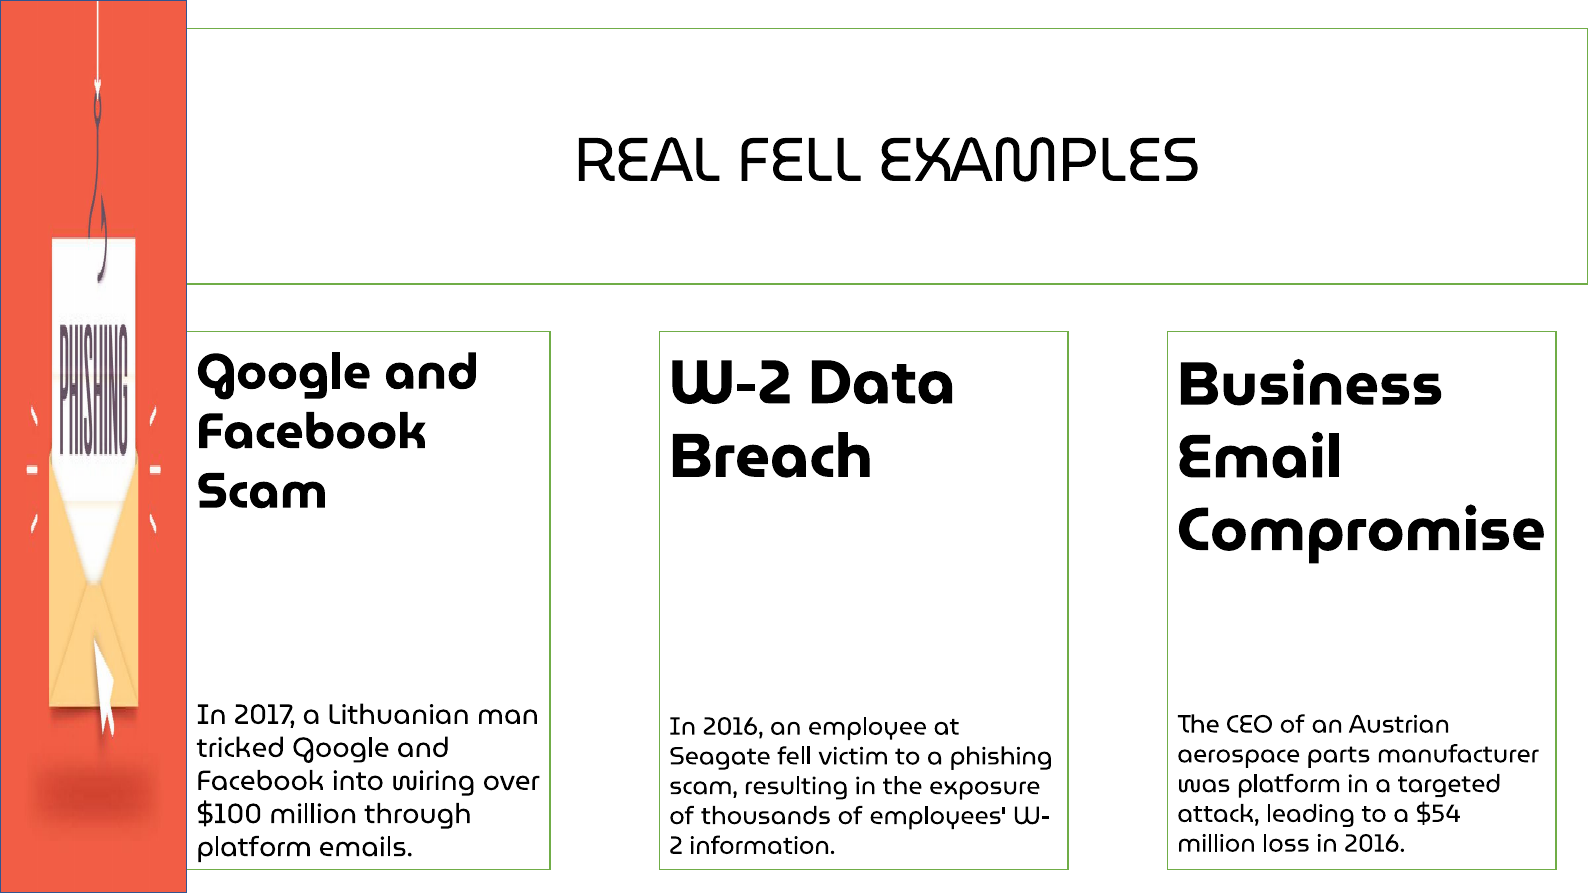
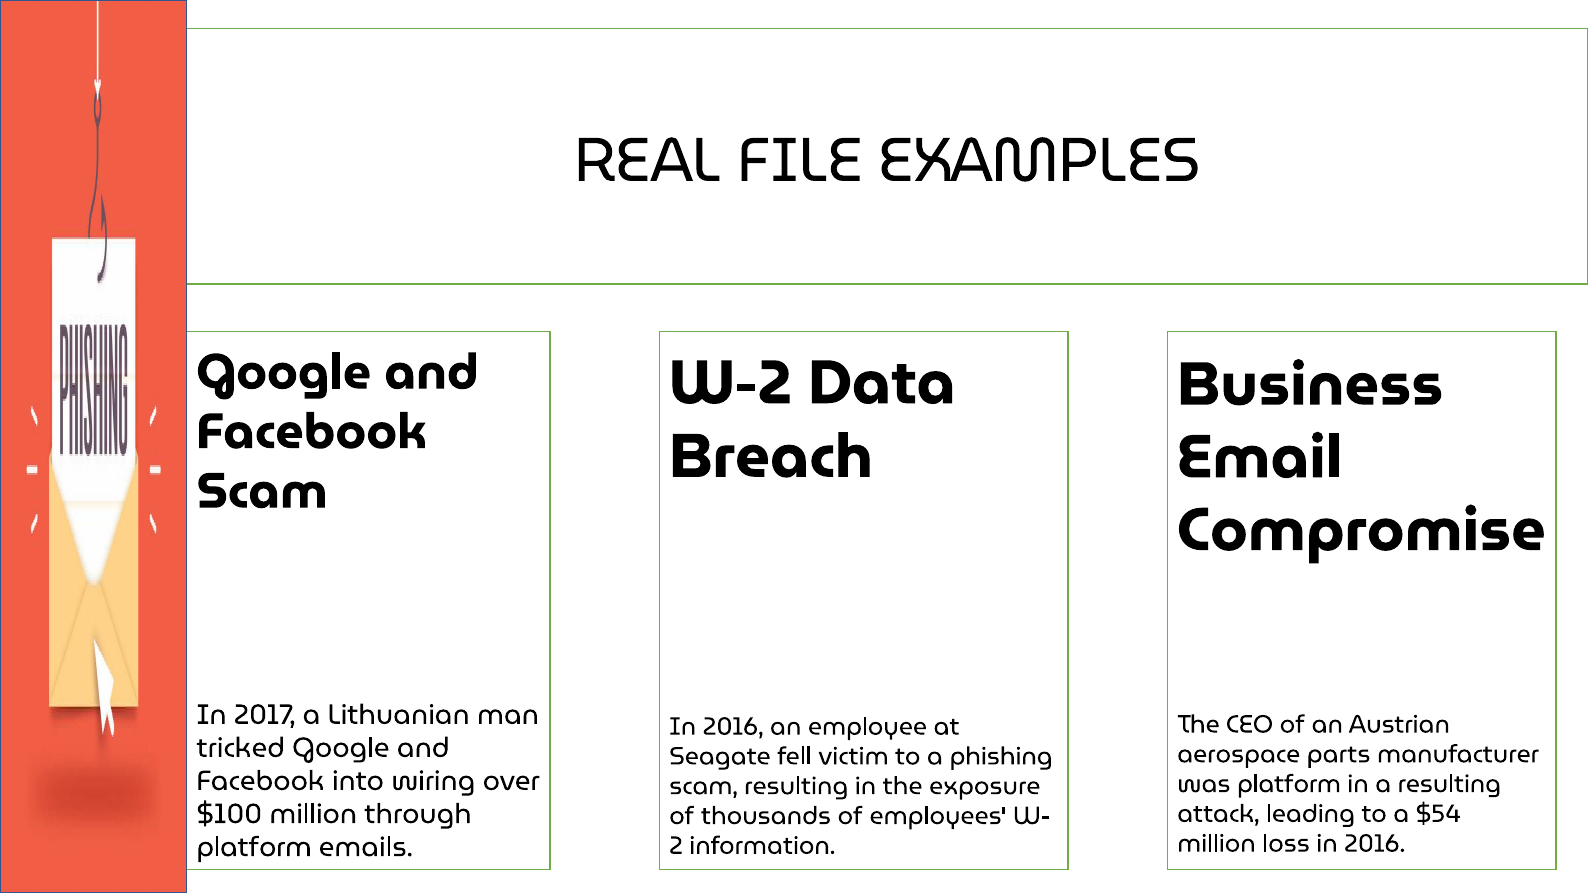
REAL FELL: FELL -> FILE
a targeted: targeted -> resulting
